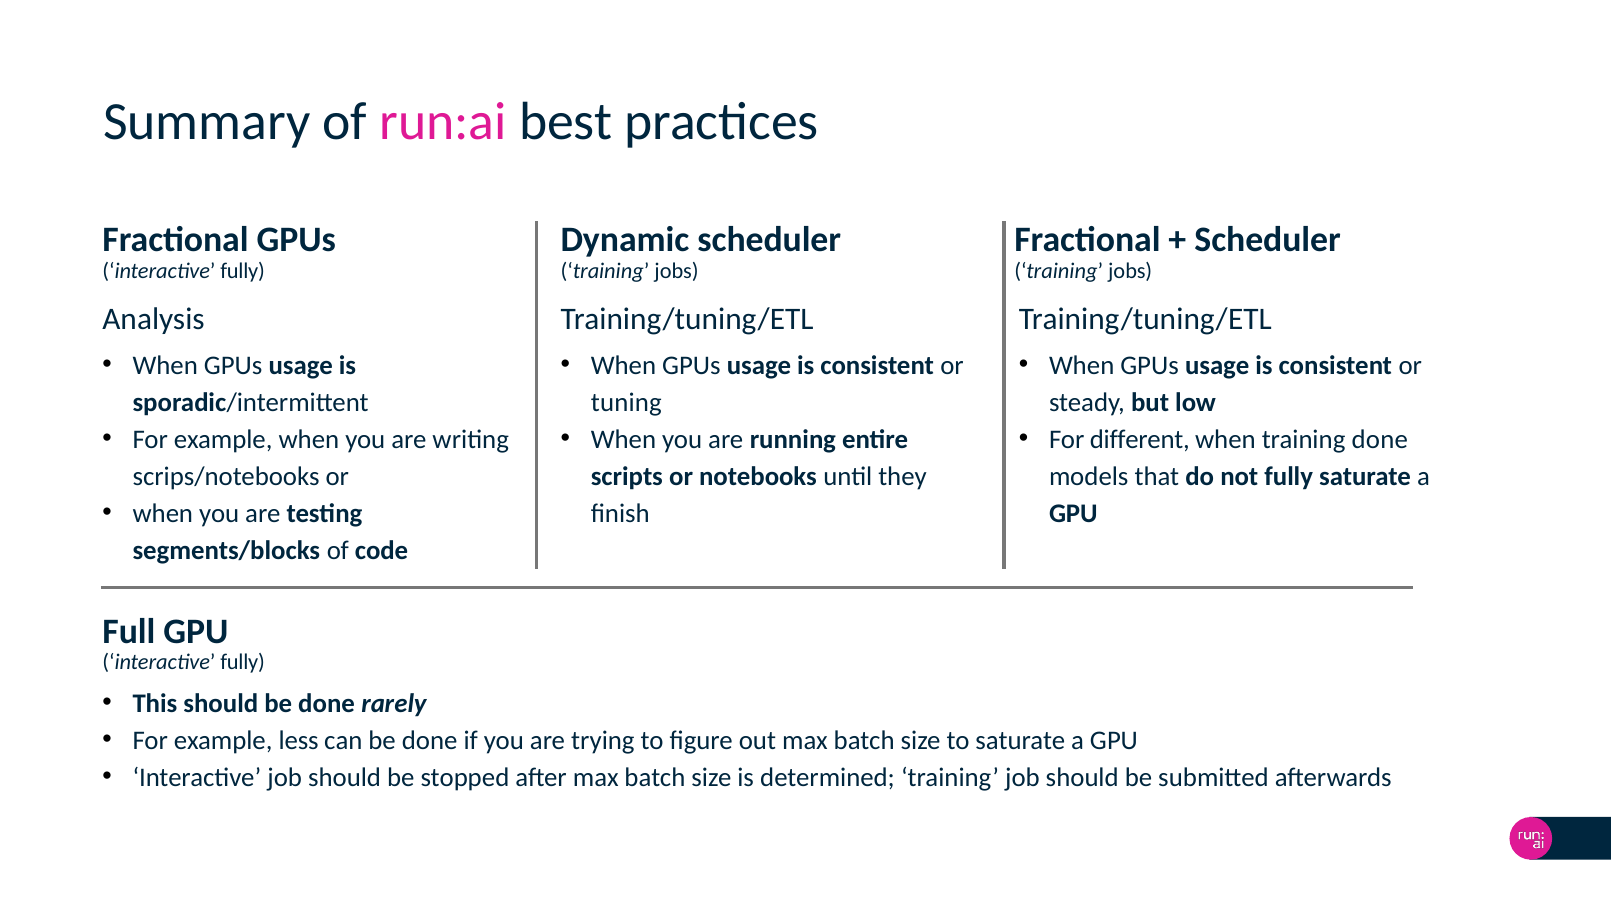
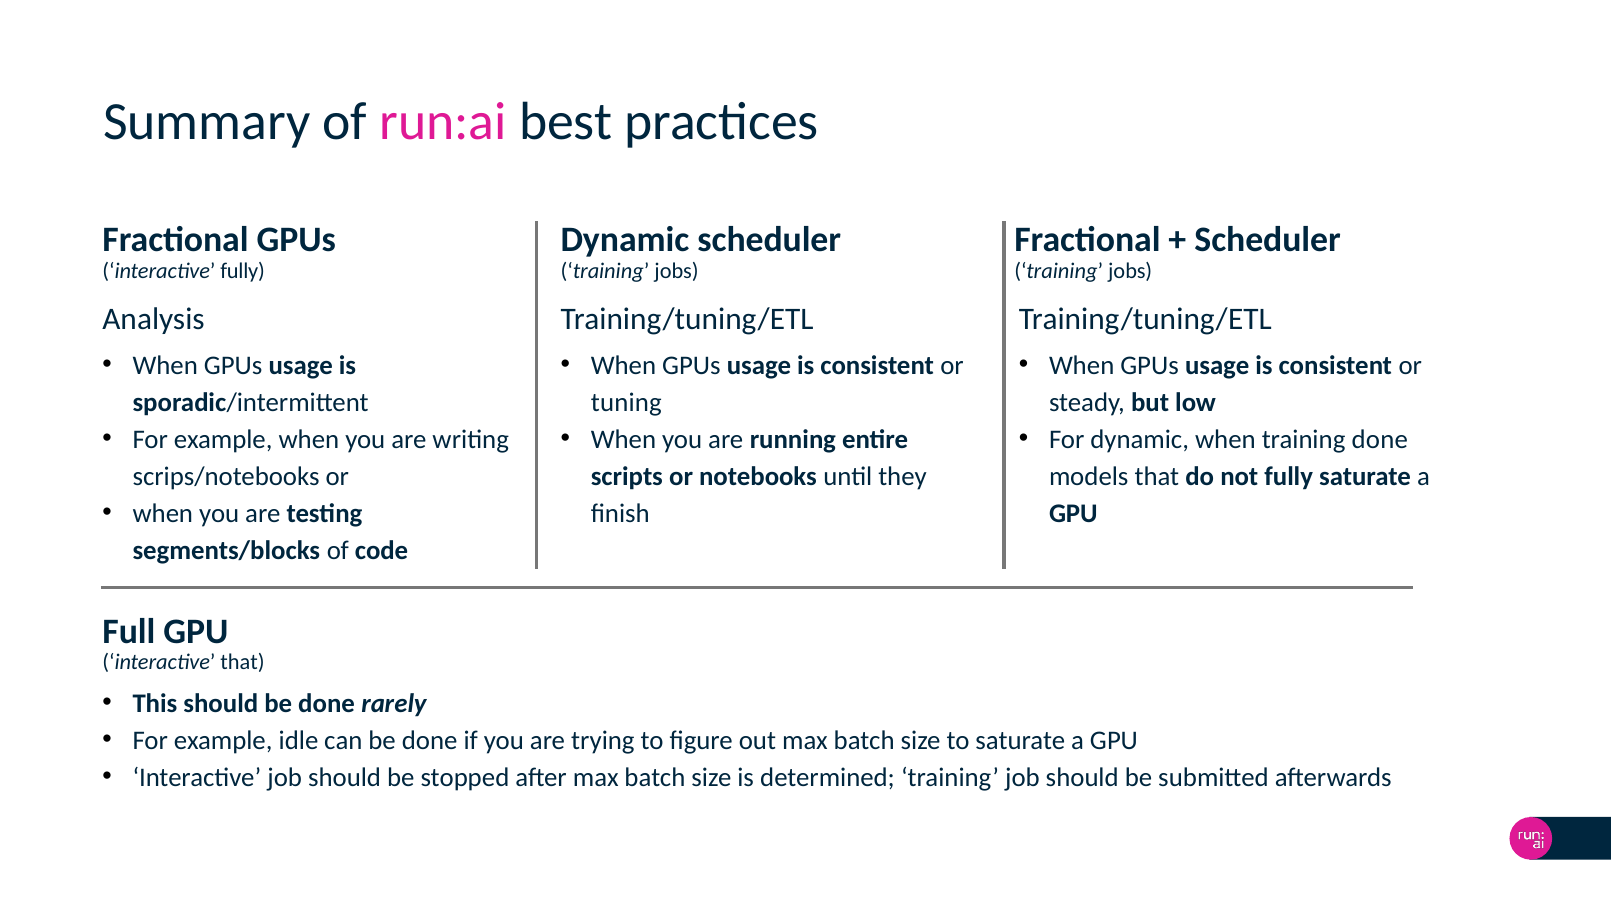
For different: different -> dynamic
fully at (243, 662): fully -> that
less: less -> idle
